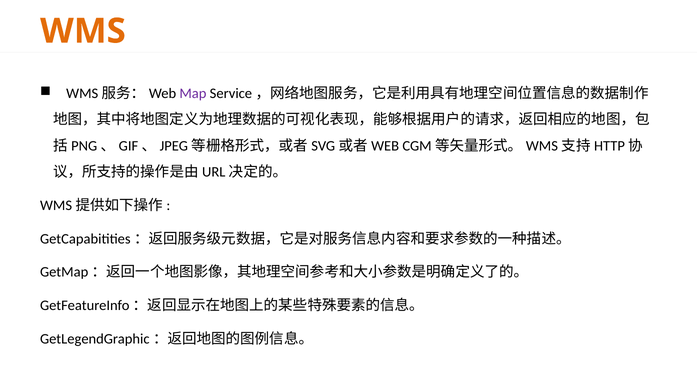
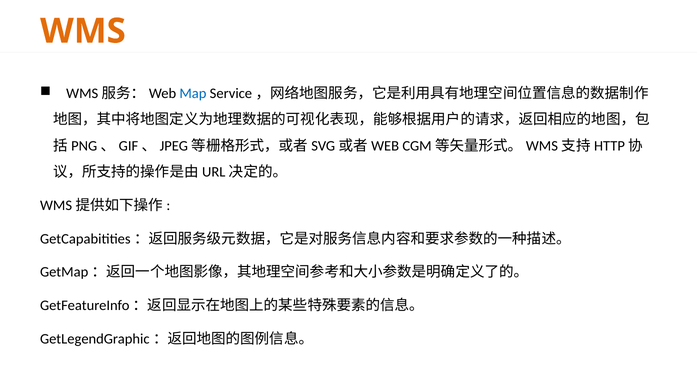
Map colour: purple -> blue
